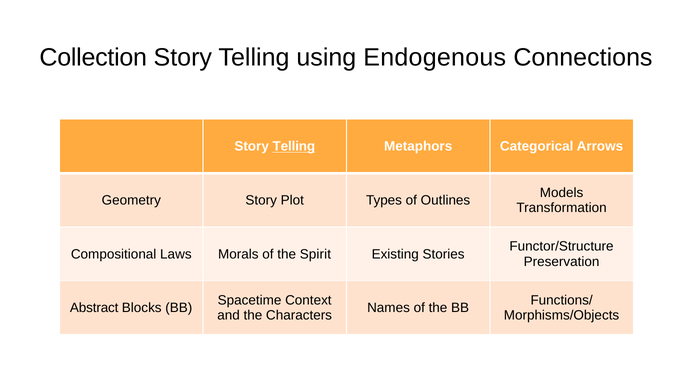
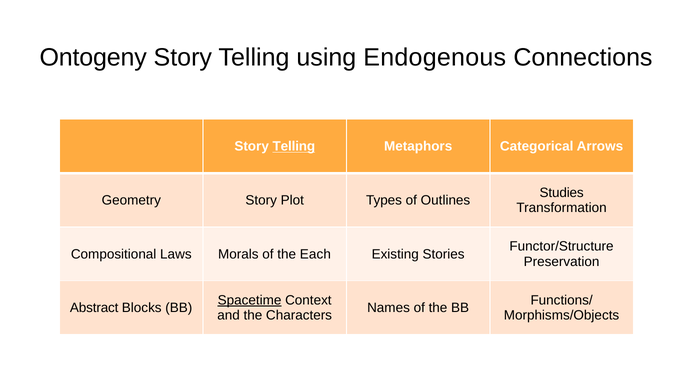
Collection: Collection -> Ontogeny
Models: Models -> Studies
Spirit: Spirit -> Each
Spacetime underline: none -> present
